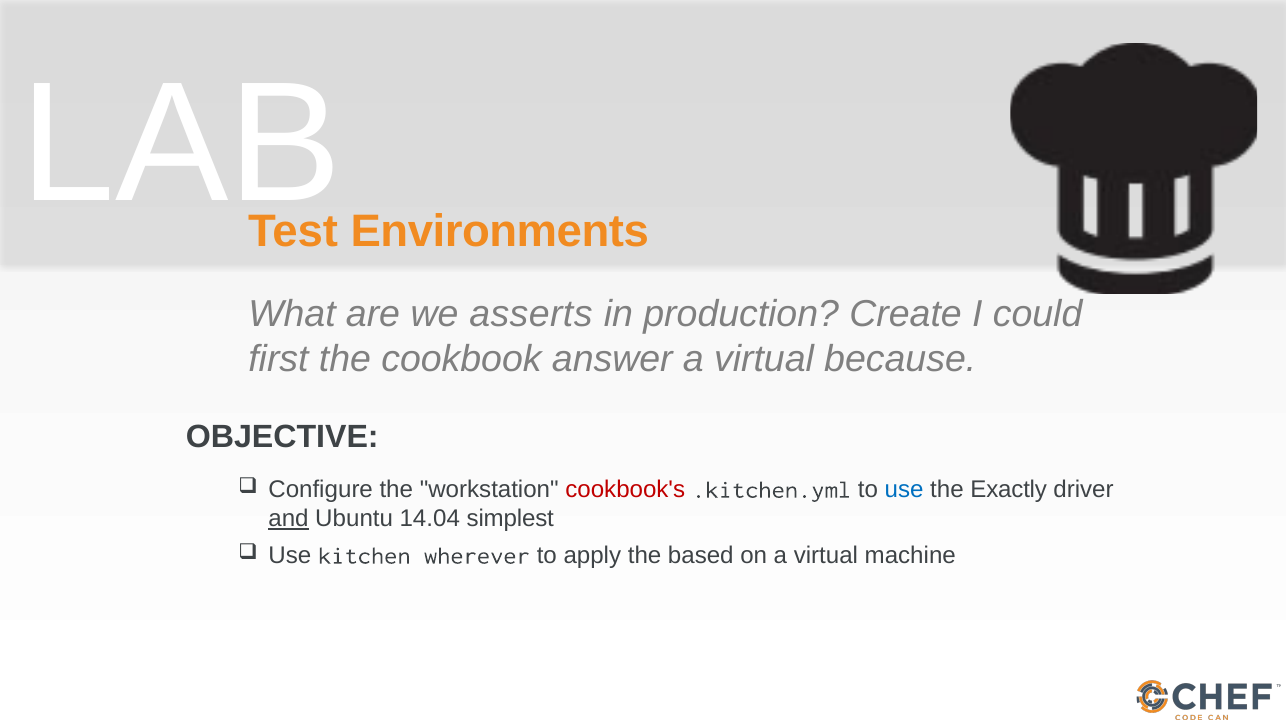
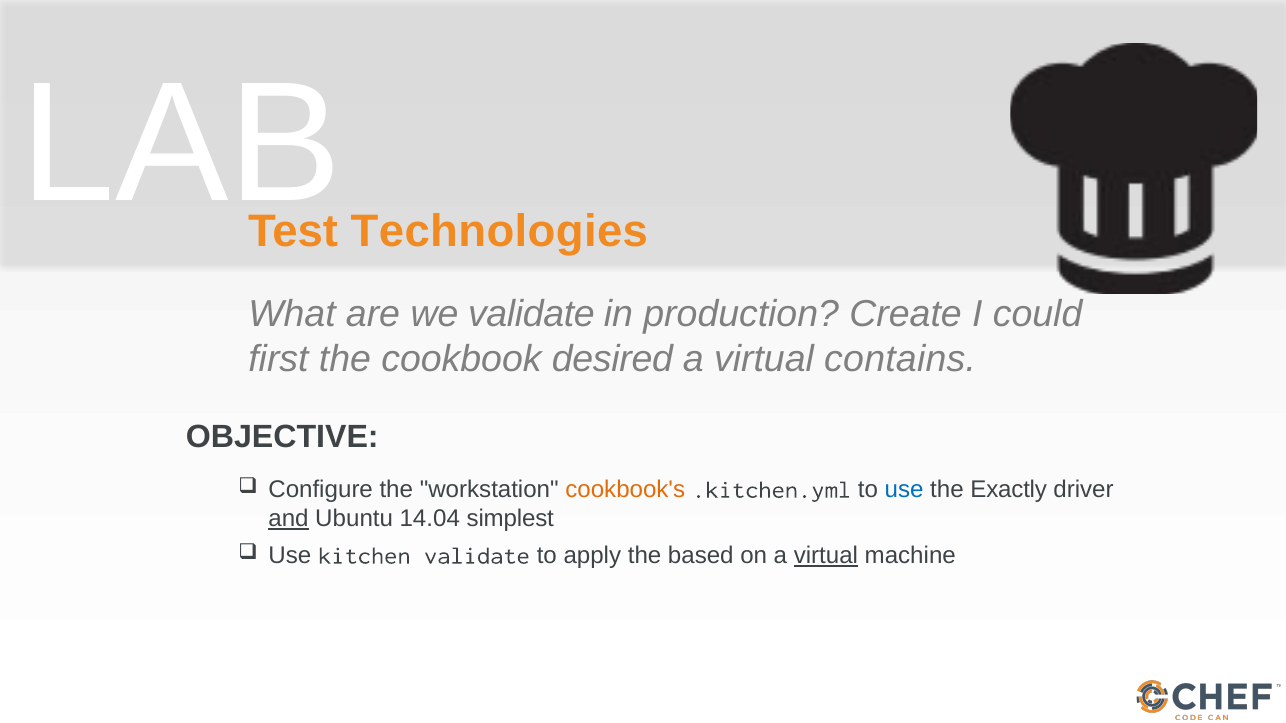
Environments: Environments -> Technologies
we asserts: asserts -> validate
answer: answer -> desired
because: because -> contains
cookbook's colour: red -> orange
kitchen wherever: wherever -> validate
virtual at (826, 556) underline: none -> present
